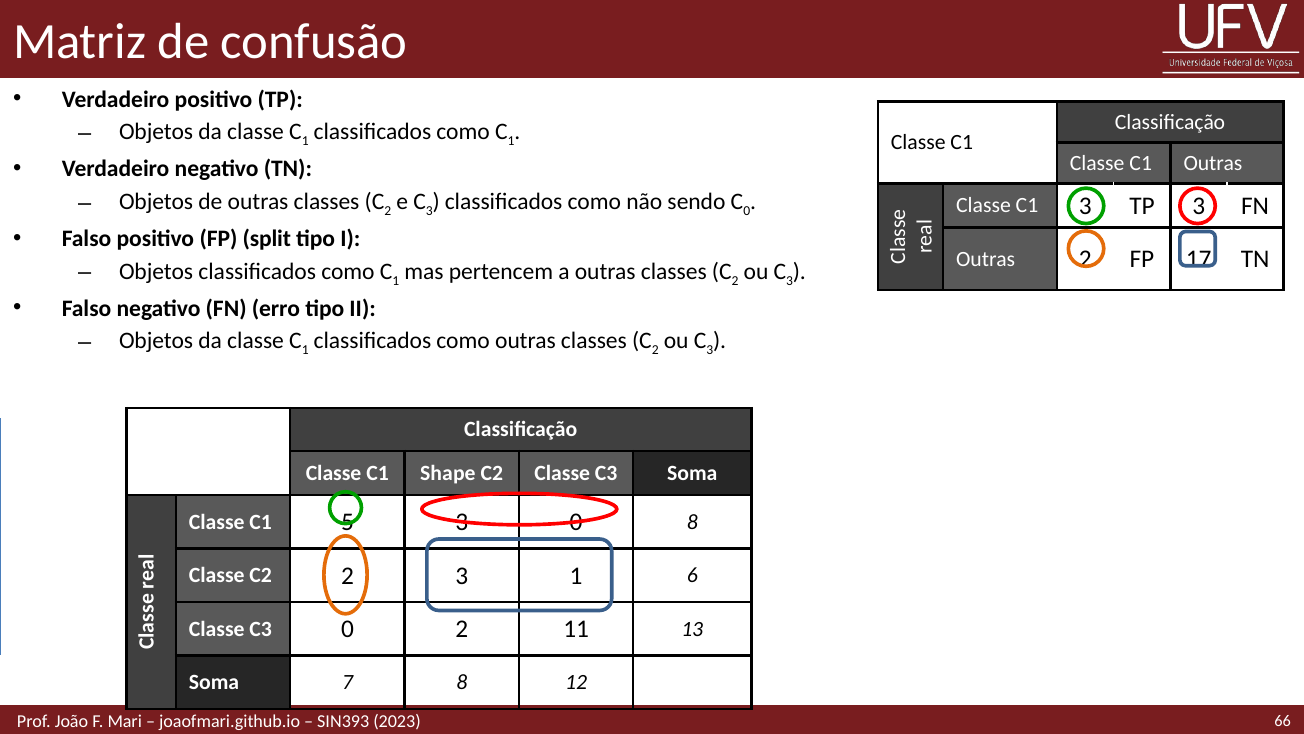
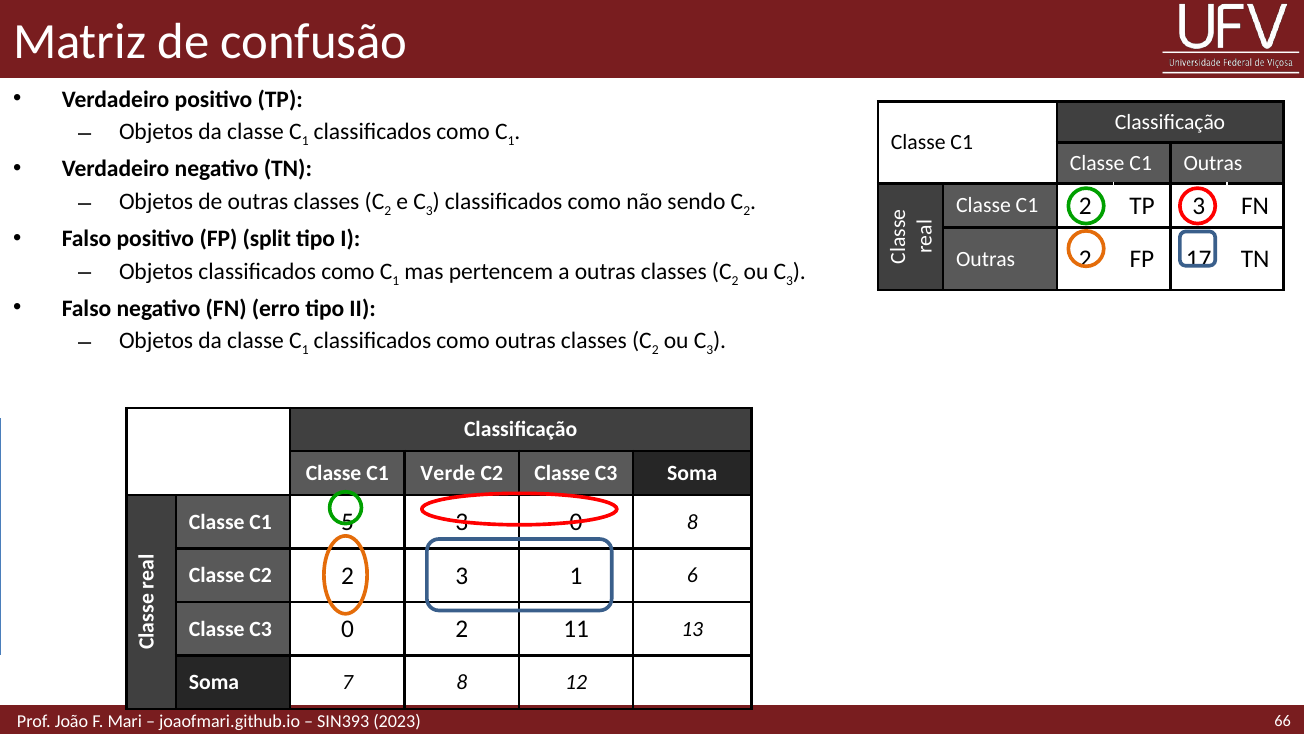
0 at (747, 211): 0 -> 2
C1 3: 3 -> 2
Shape: Shape -> Verde
